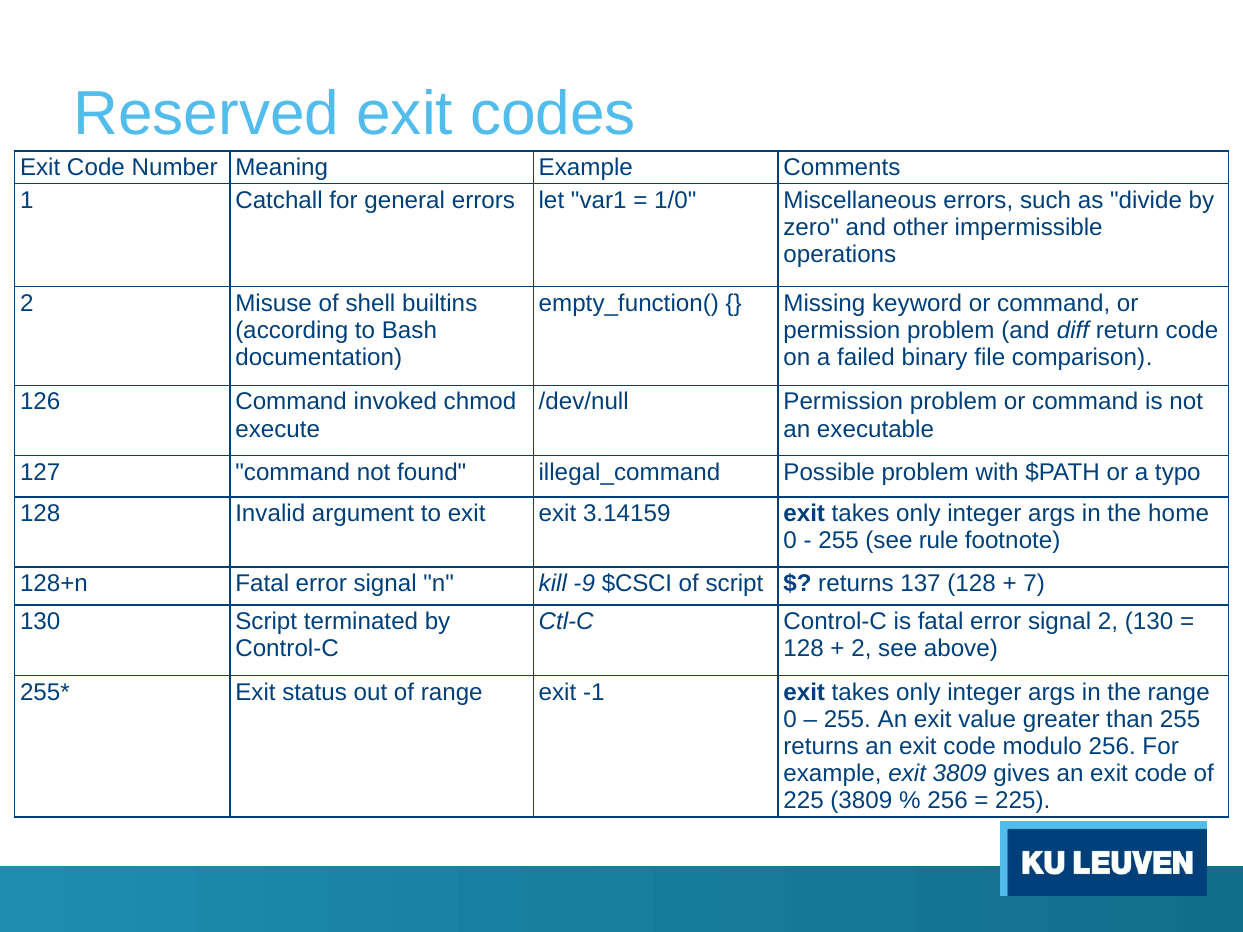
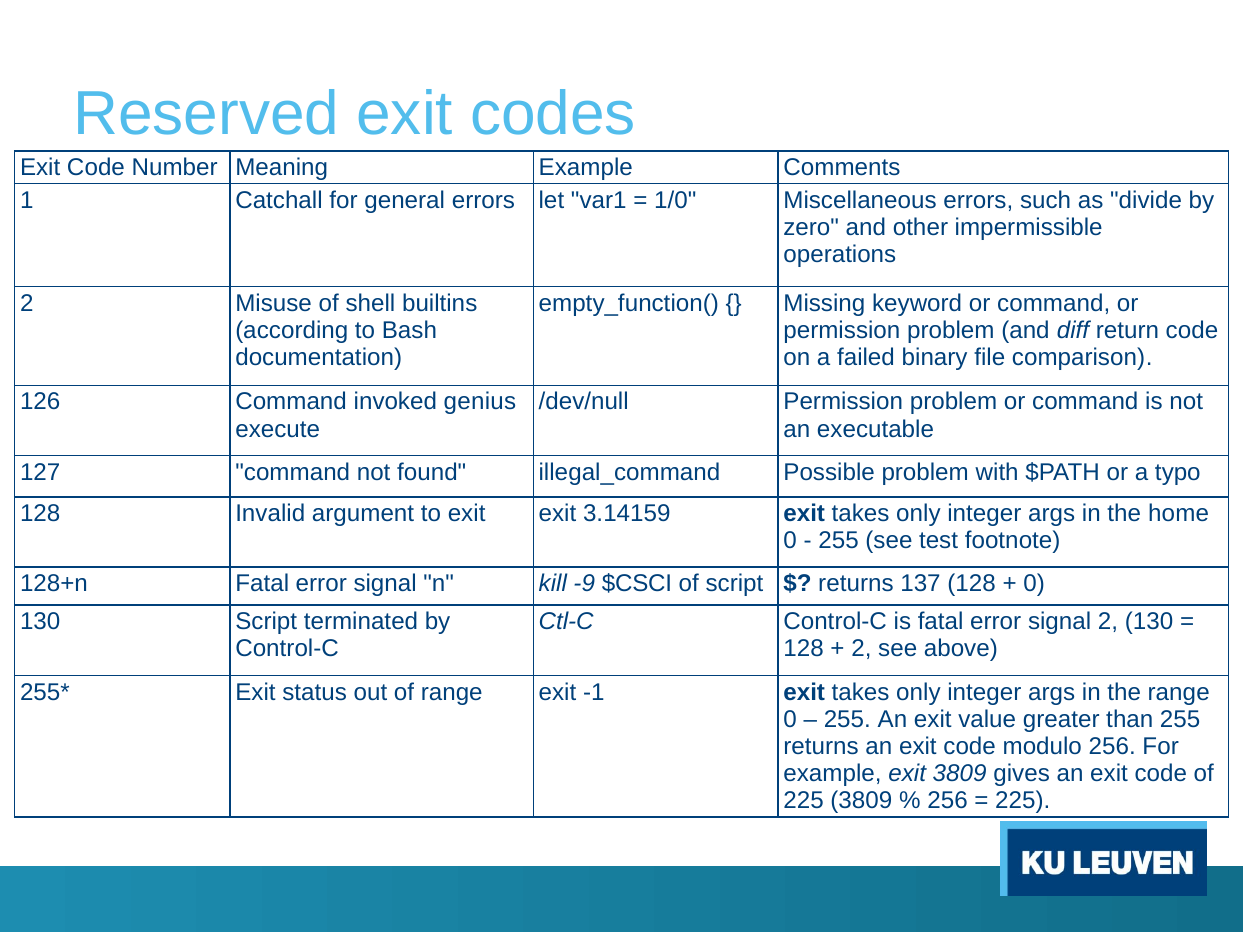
chmod: chmod -> genius
rule: rule -> test
7 at (1034, 584): 7 -> 0
